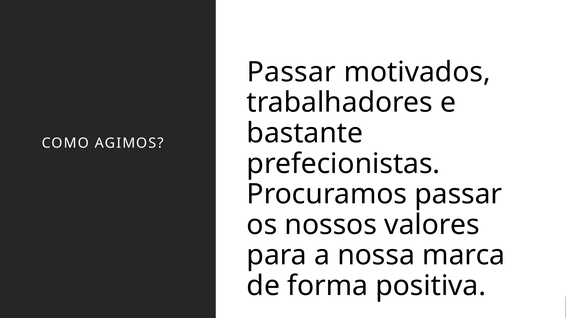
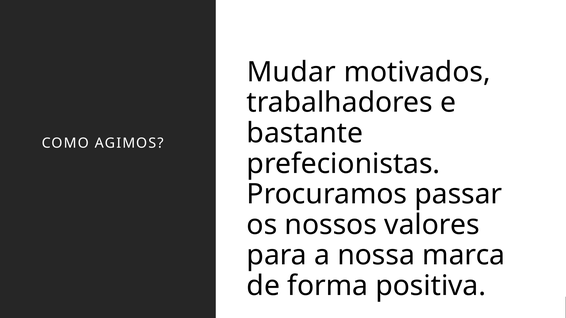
Passar at (291, 72): Passar -> Mudar
